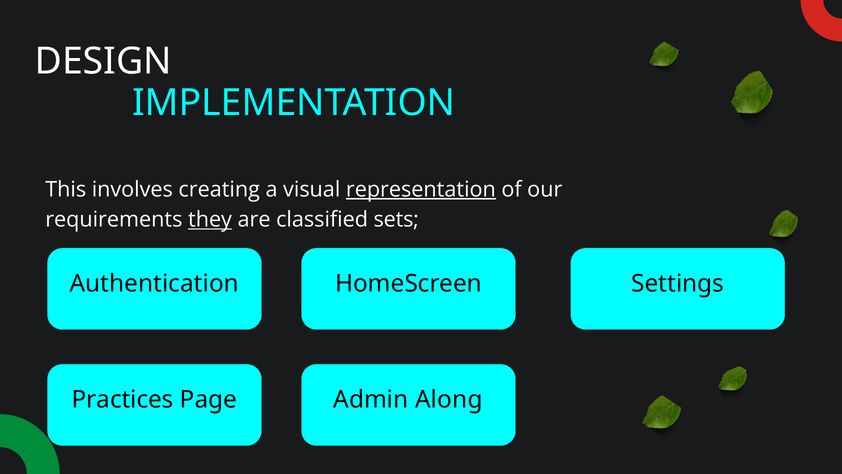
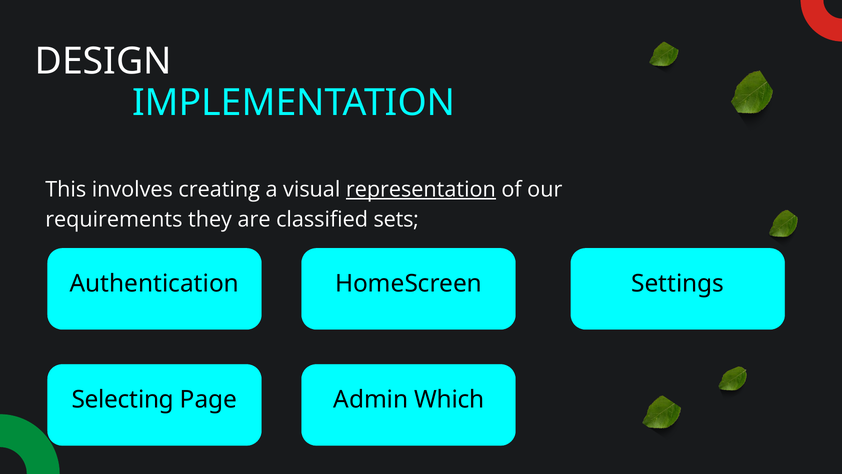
they underline: present -> none
Practices: Practices -> Selecting
Along: Along -> Which
